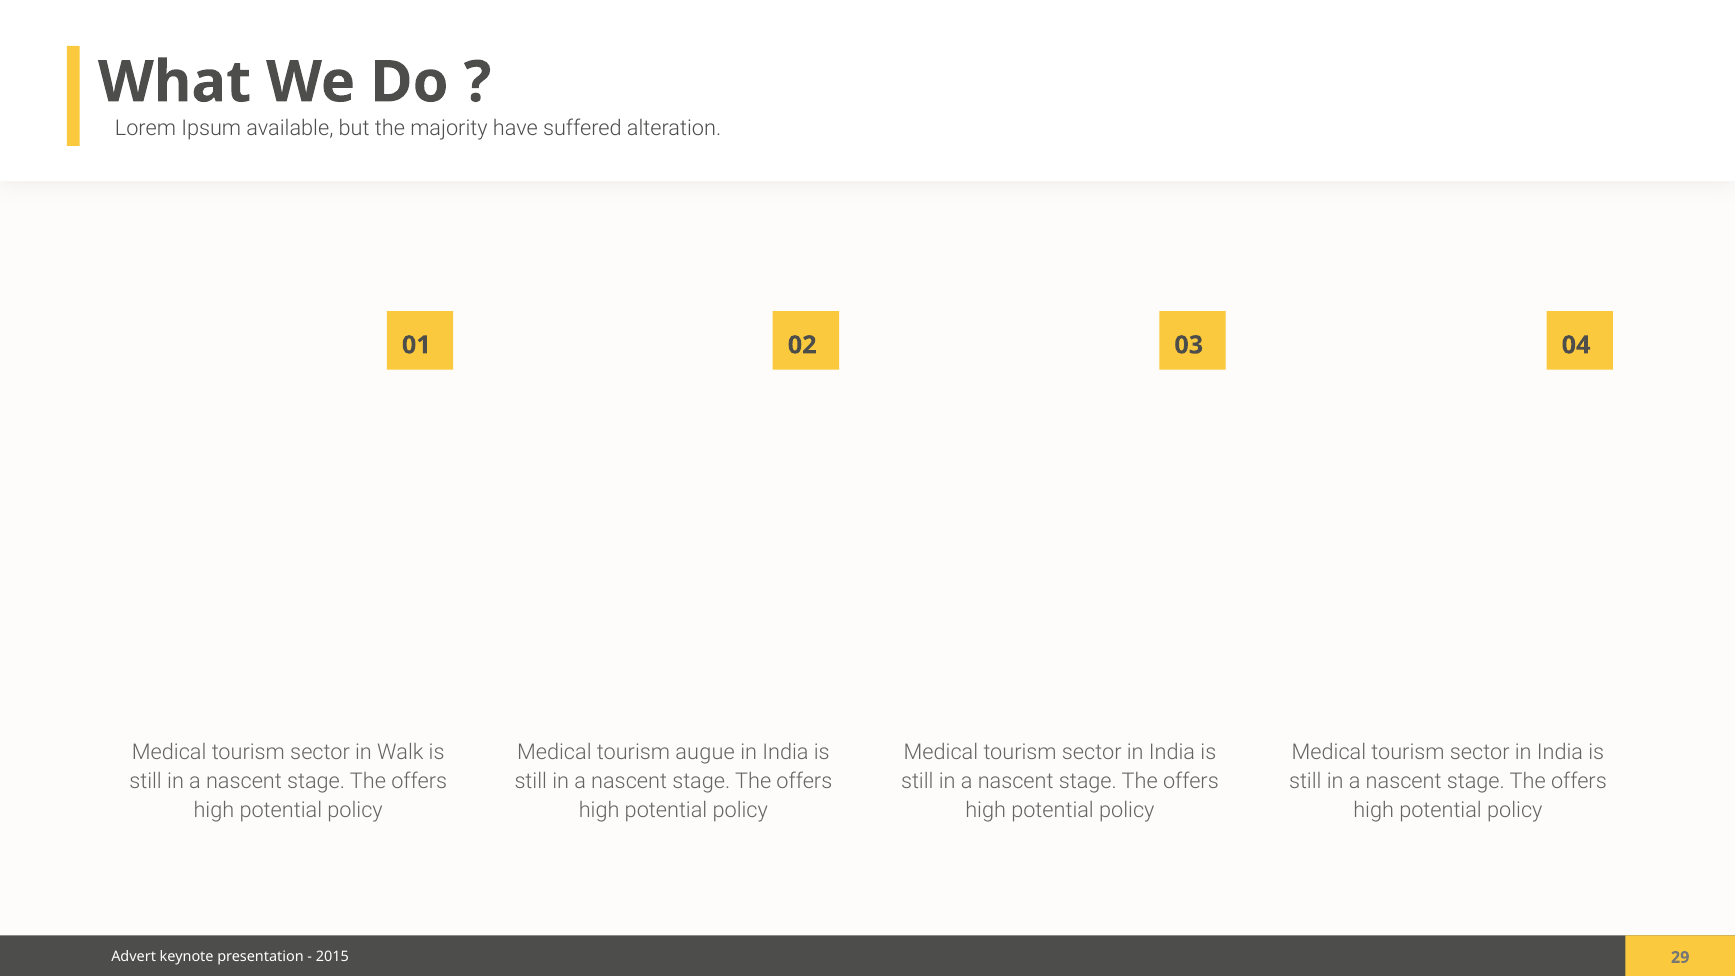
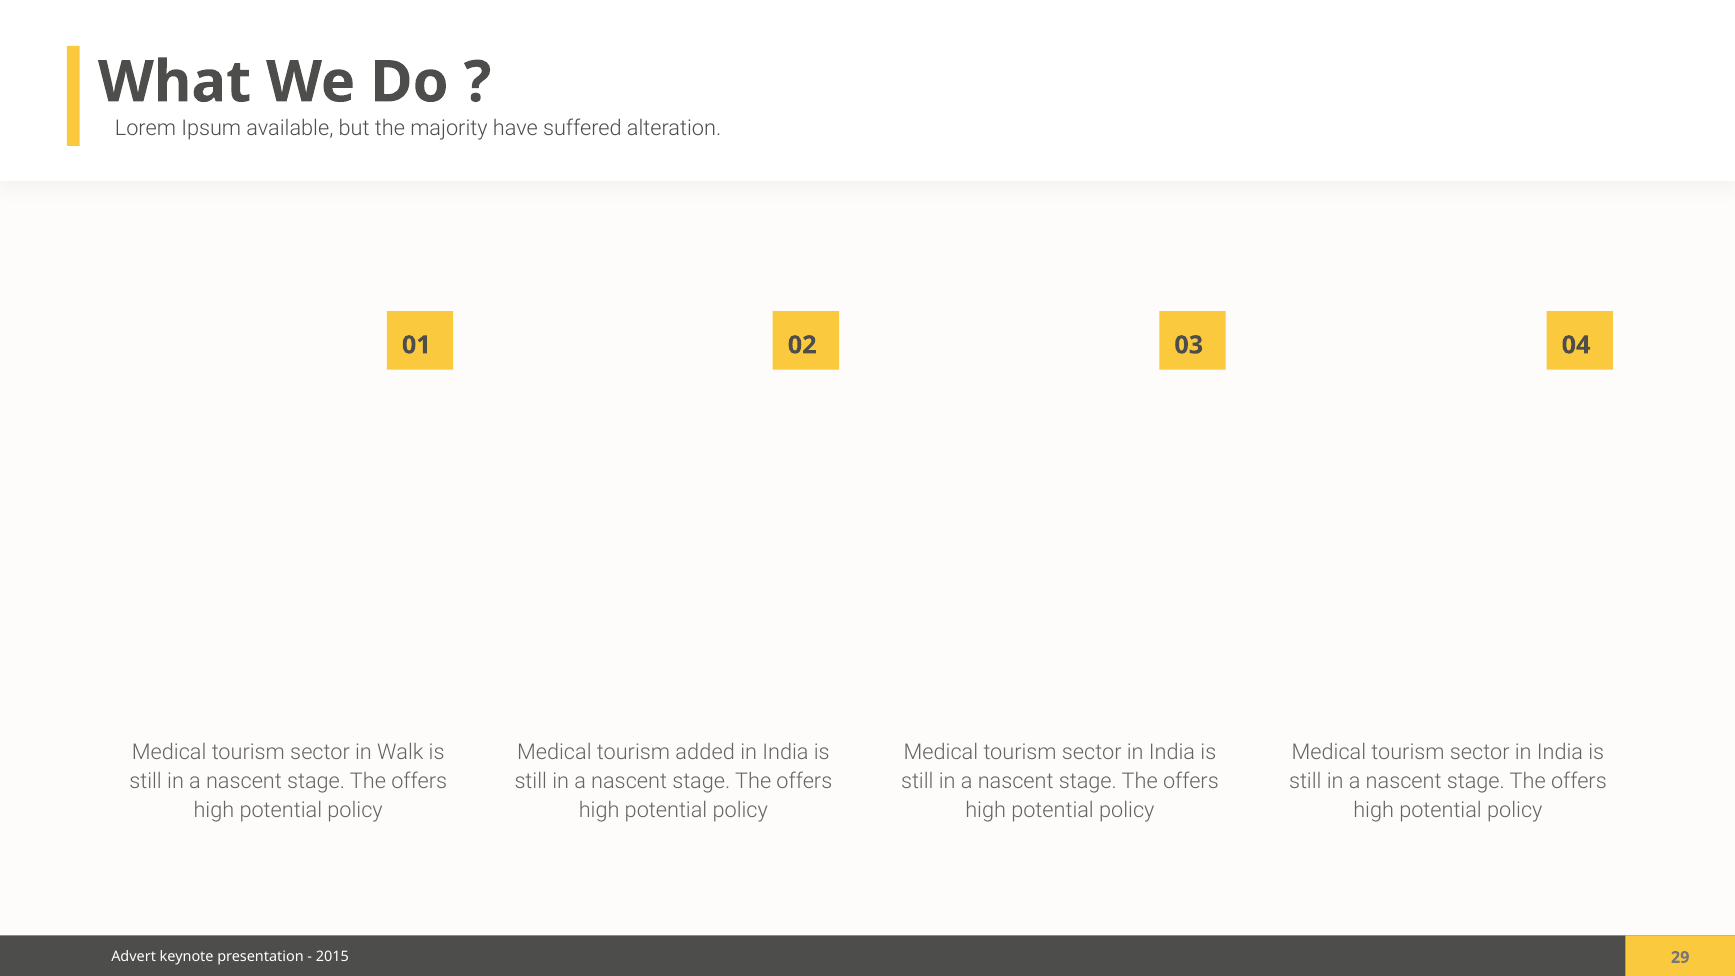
augue: augue -> added
